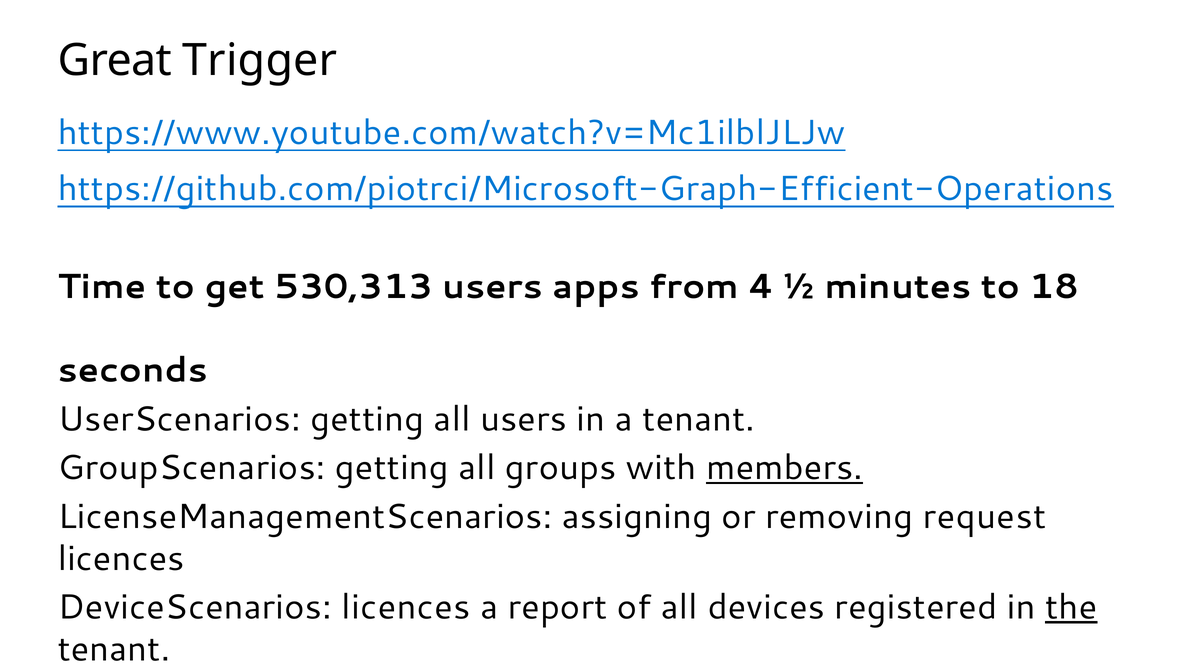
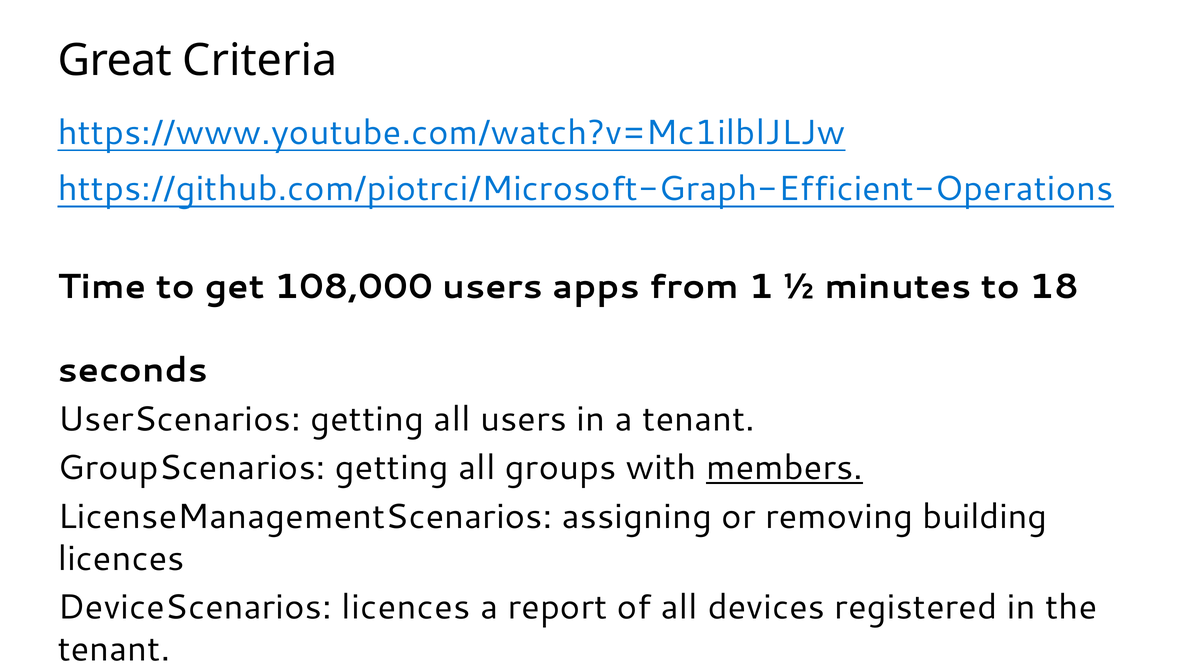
Trigger: Trigger -> Criteria
530,313: 530,313 -> 108,000
4: 4 -> 1
request: request -> building
the underline: present -> none
